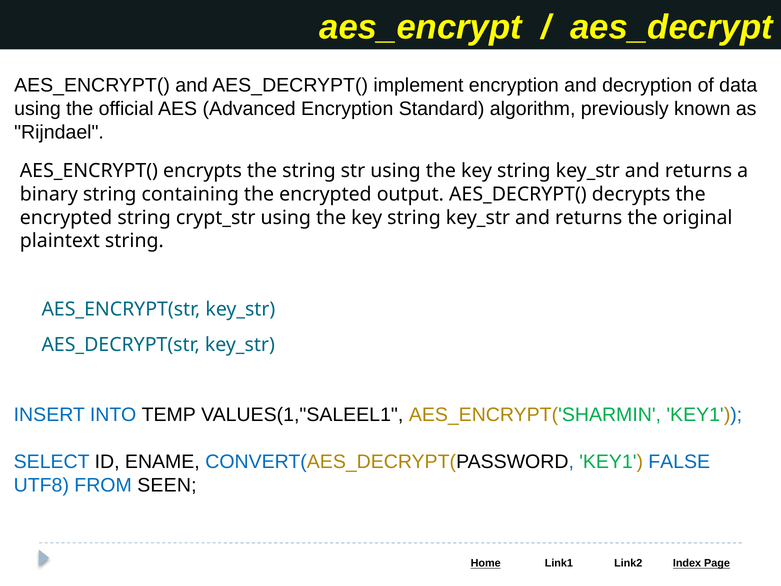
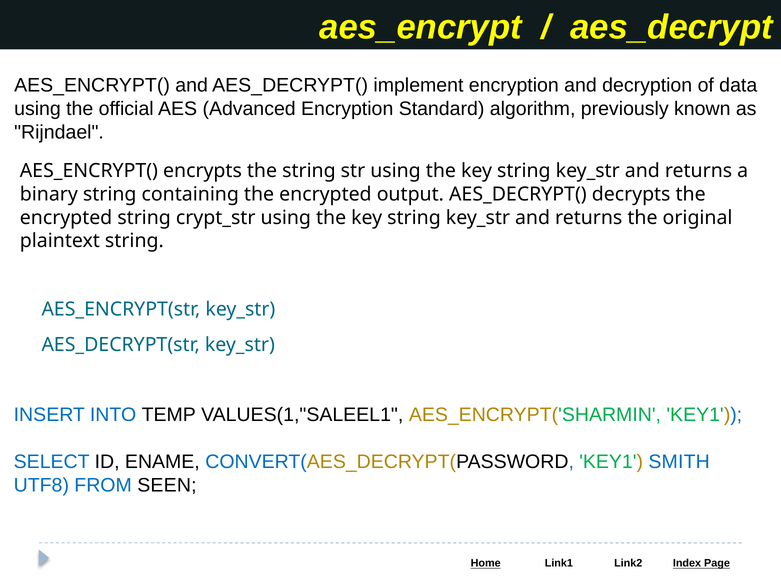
FALSE: FALSE -> SMITH
